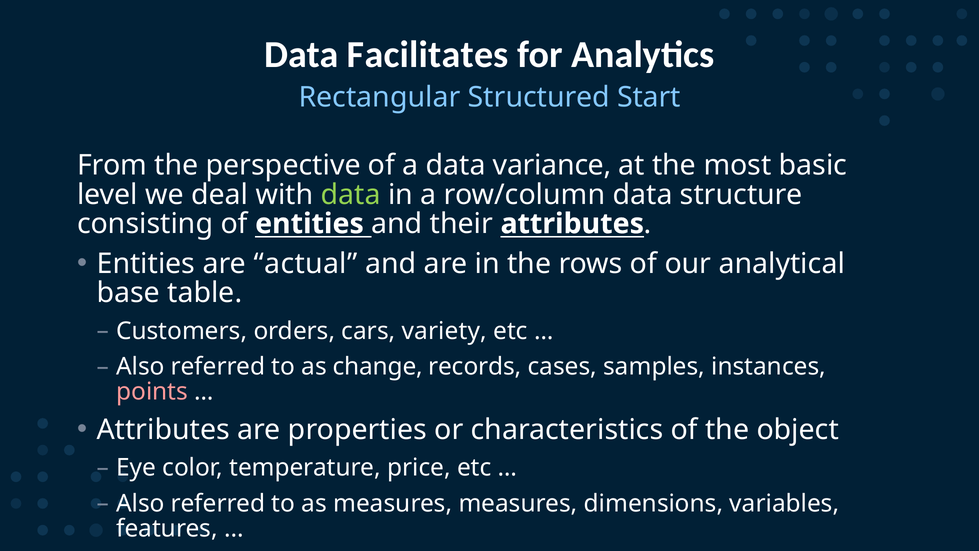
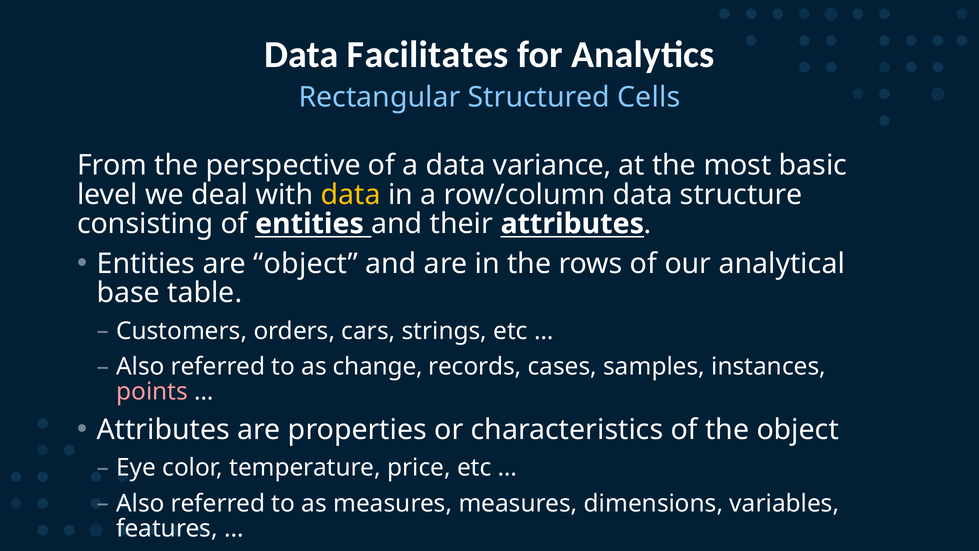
Start: Start -> Cells
data at (351, 195) colour: light green -> yellow
are actual: actual -> object
variety: variety -> strings
